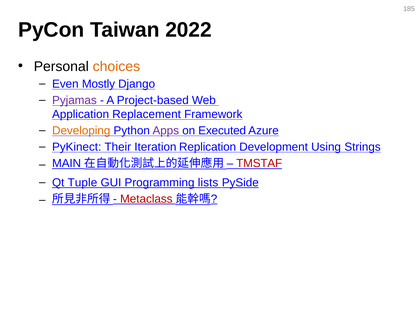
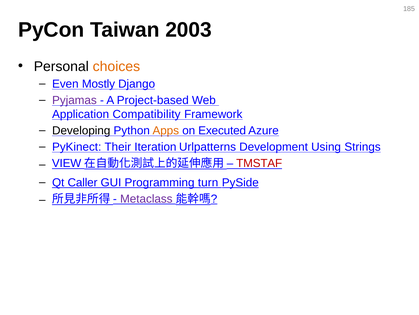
2022: 2022 -> 2003
Replacement: Replacement -> Compatibility
Developing colour: orange -> black
Apps colour: purple -> orange
Replication: Replication -> Urlpatterns
MAIN: MAIN -> VIEW
Tuple: Tuple -> Caller
lists: lists -> turn
Metaclass colour: red -> purple
